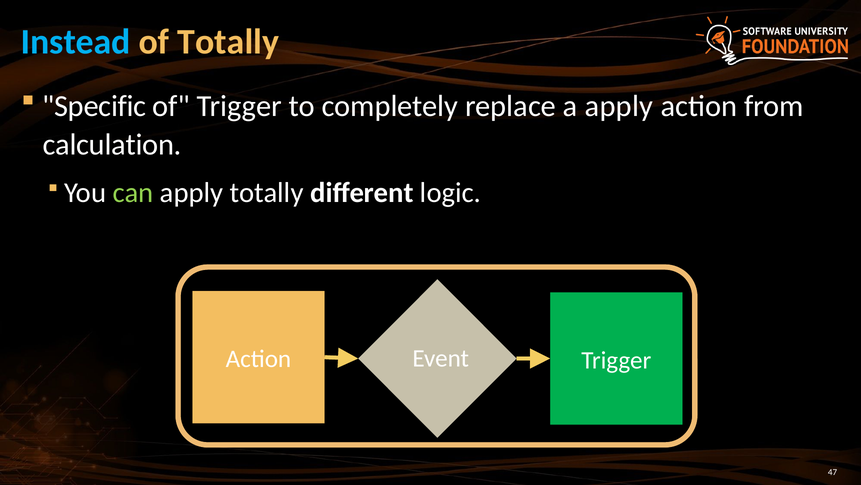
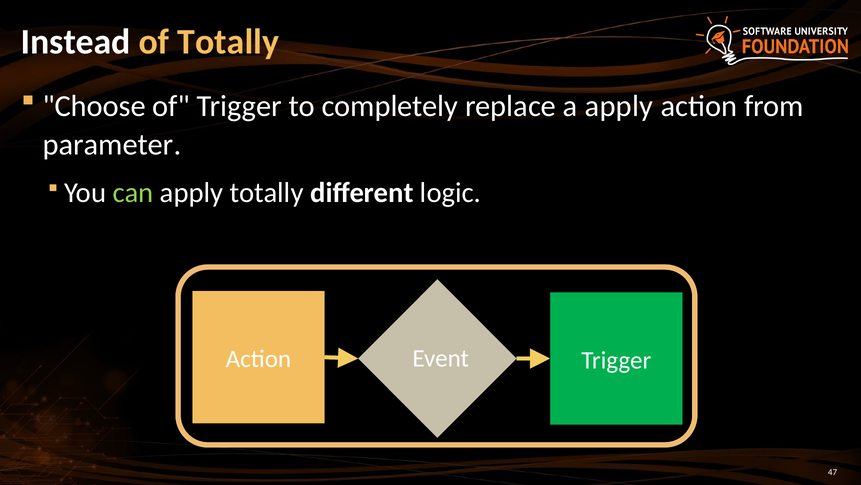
Instead colour: light blue -> white
Specific: Specific -> Choose
calculation: calculation -> parameter
